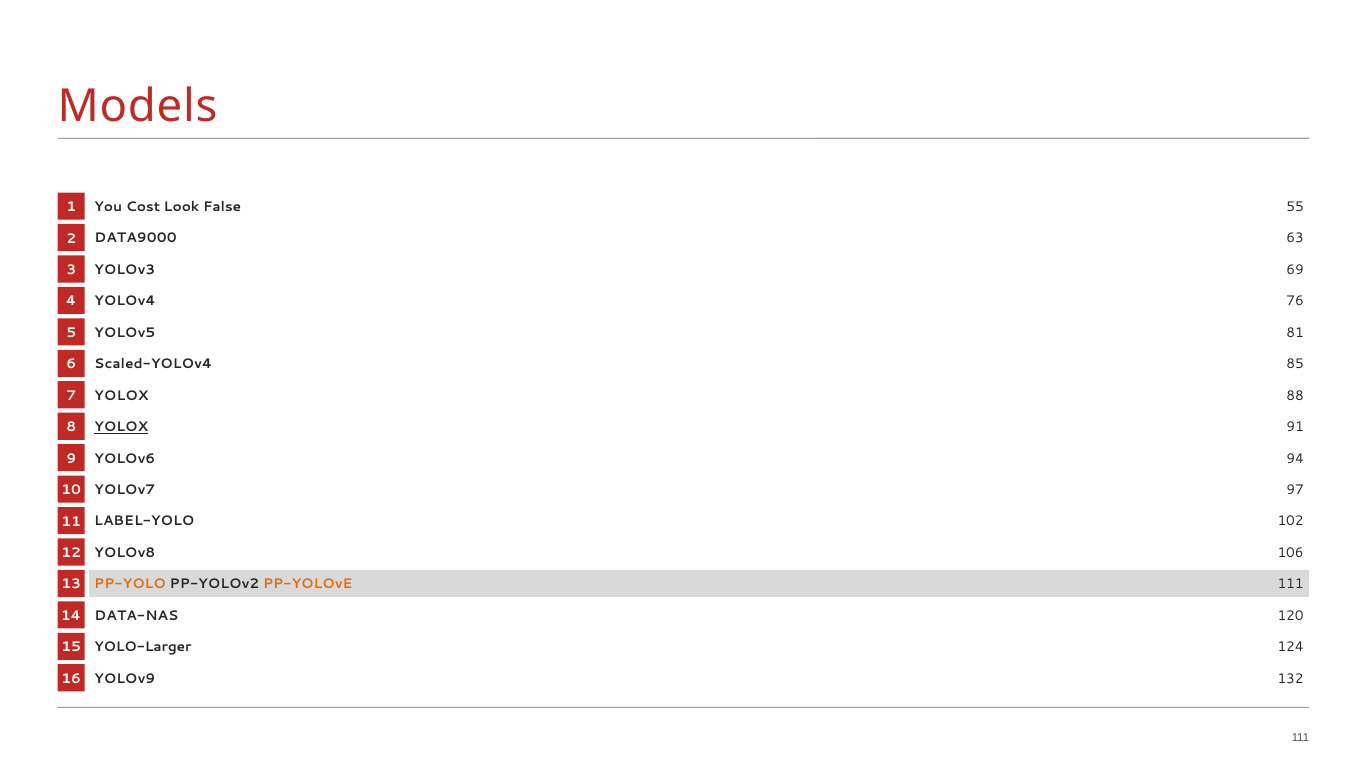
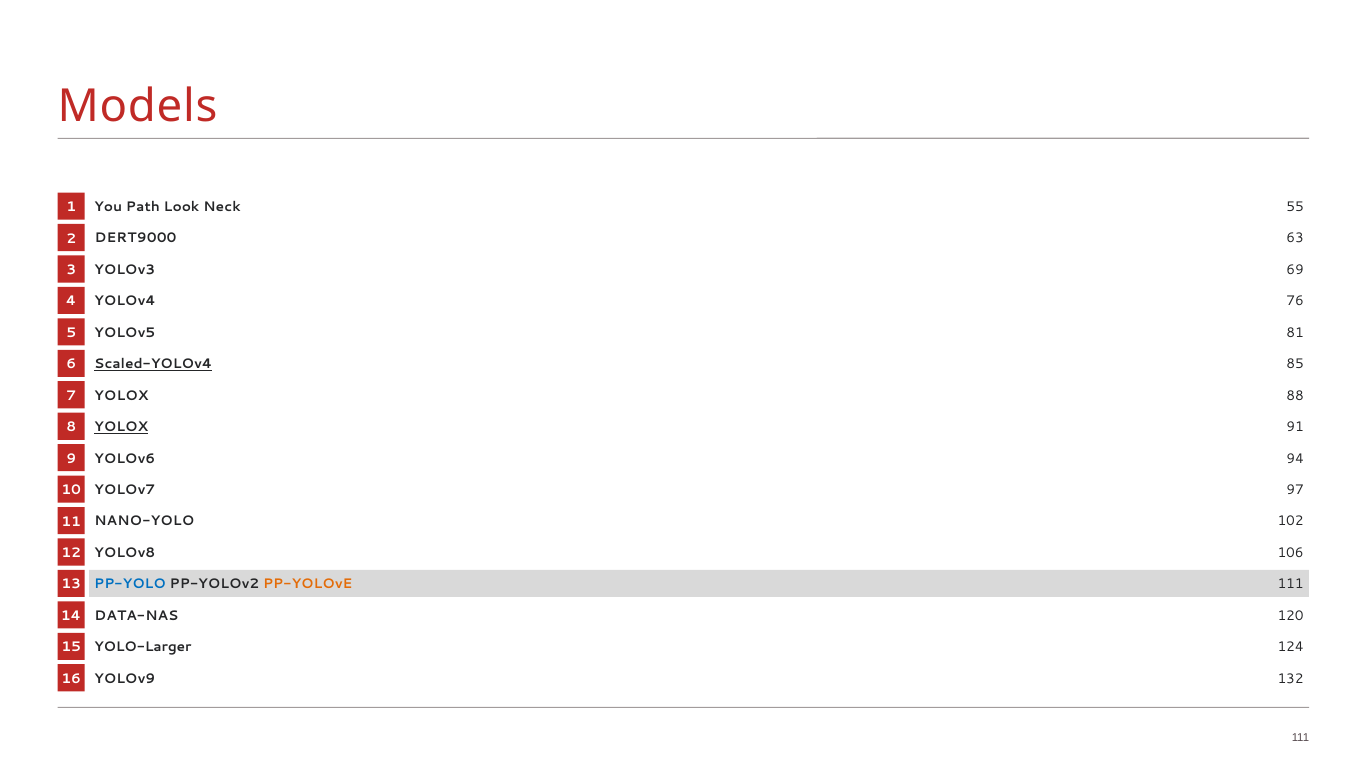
Cost: Cost -> Path
False: False -> Neck
DATA9000: DATA9000 -> DERT9000
Scaled-YOLOv4 underline: none -> present
LABEL-YOLO: LABEL-YOLO -> NANO-YOLO
PP-YOLO colour: orange -> blue
